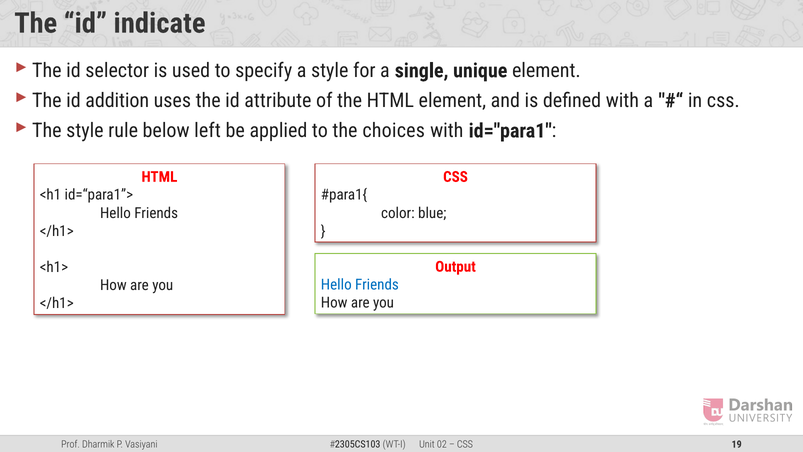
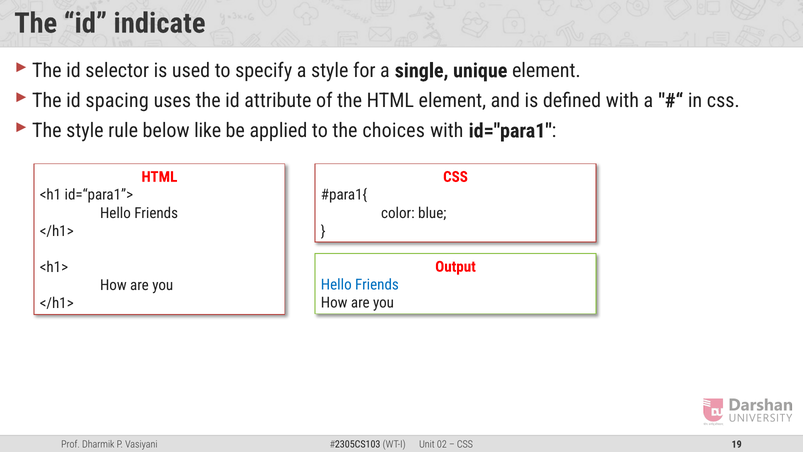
addition: addition -> spacing
left: left -> like
